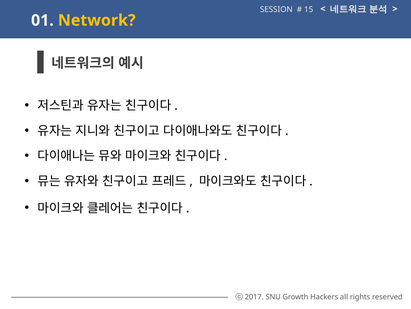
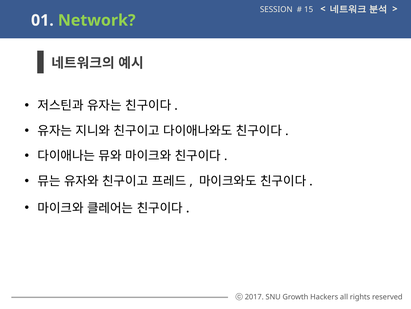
Network colour: yellow -> light green
